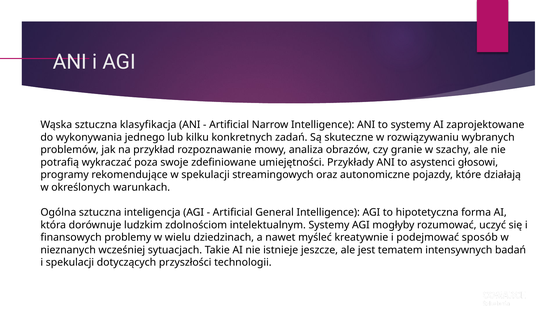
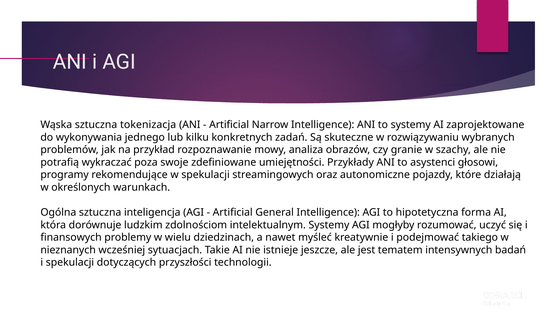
klasyfikacja: klasyfikacja -> tokenizacja
sposób: sposób -> takiego
